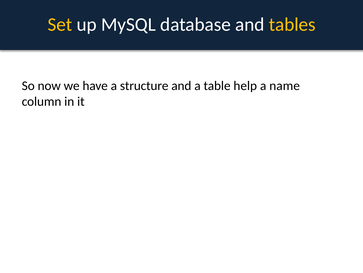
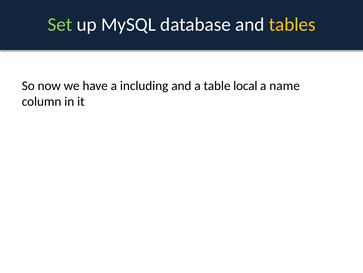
Set colour: yellow -> light green
structure: structure -> including
help: help -> local
